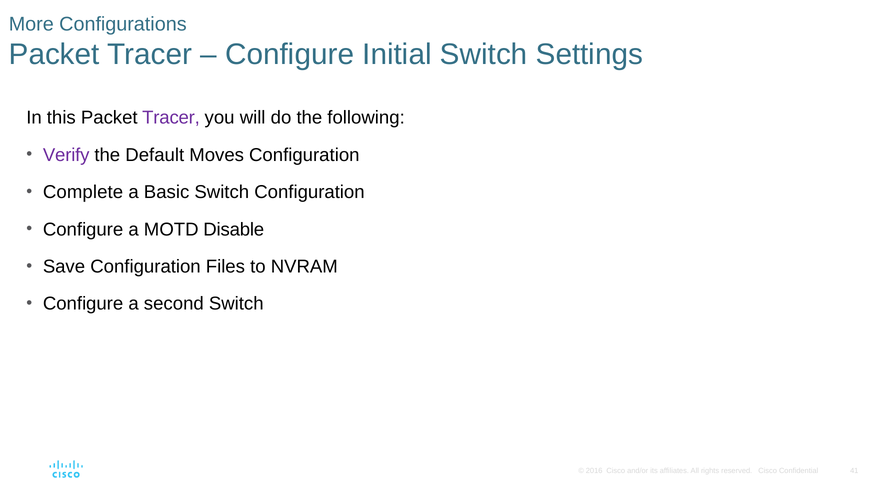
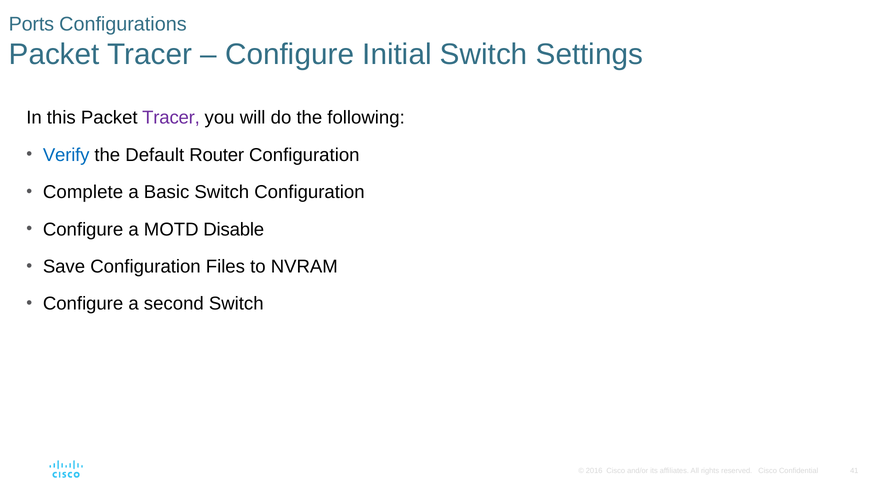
More: More -> Ports
Verify colour: purple -> blue
Moves: Moves -> Router
